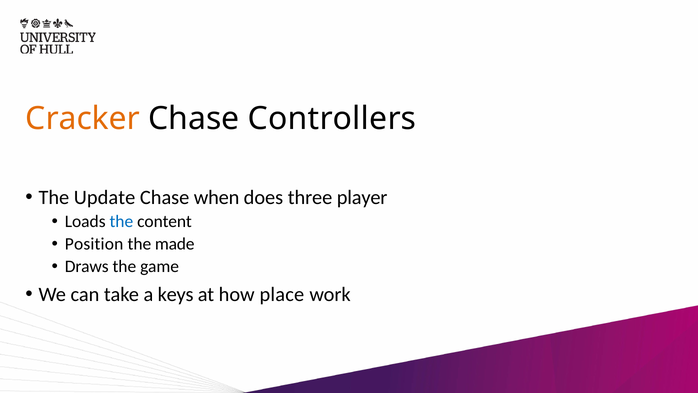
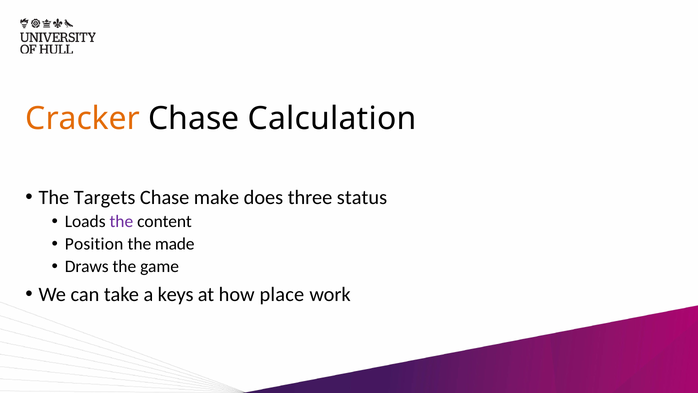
Controllers: Controllers -> Calculation
Update: Update -> Targets
when: when -> make
player: player -> status
the at (121, 221) colour: blue -> purple
